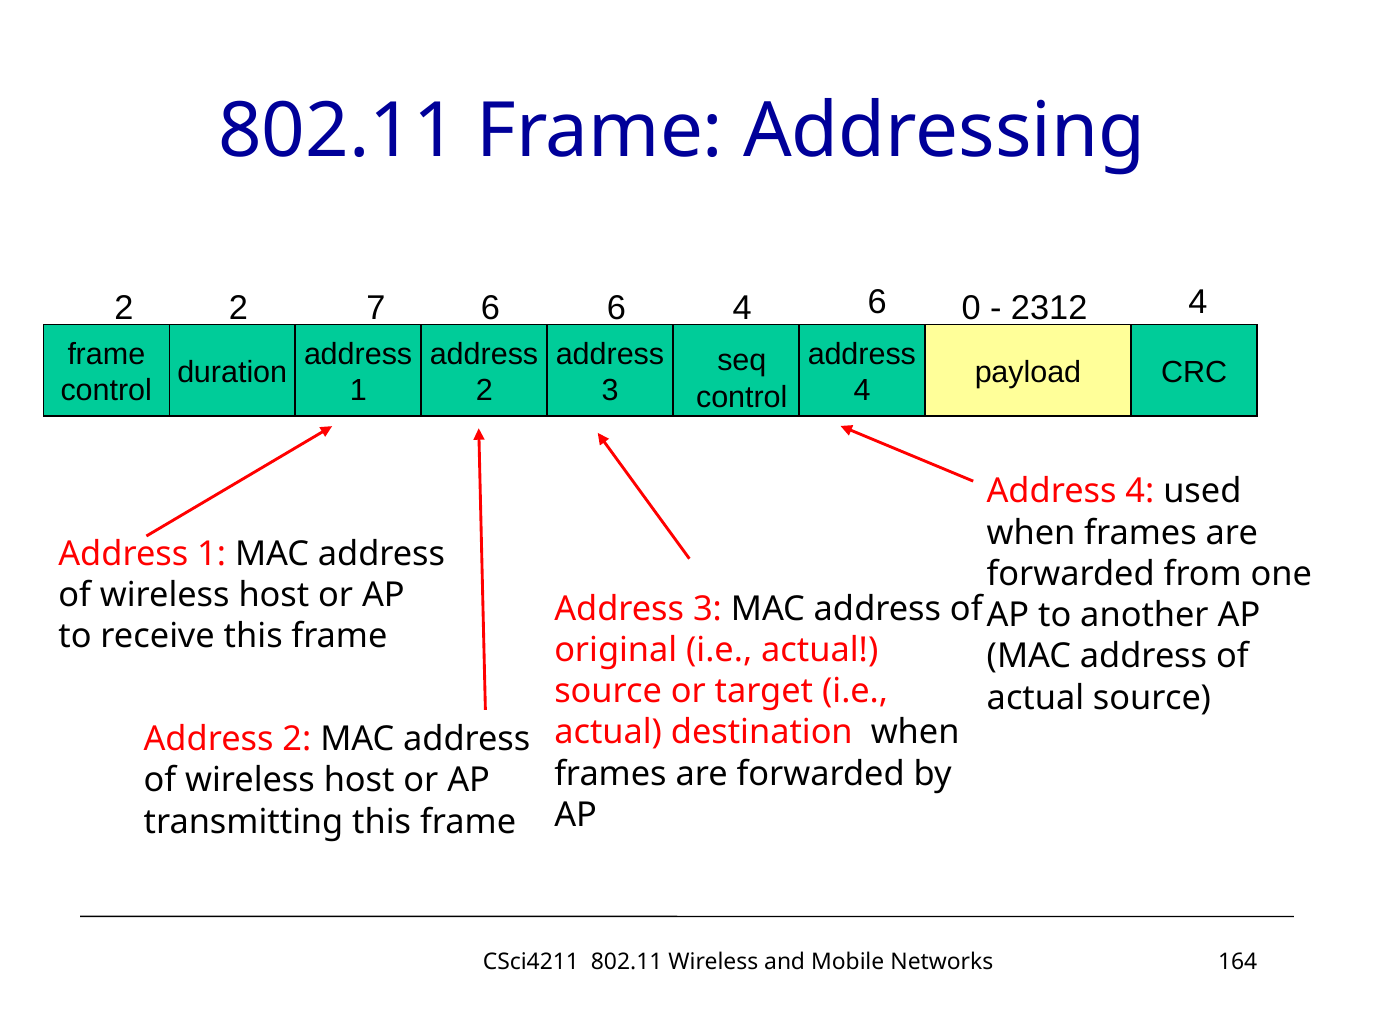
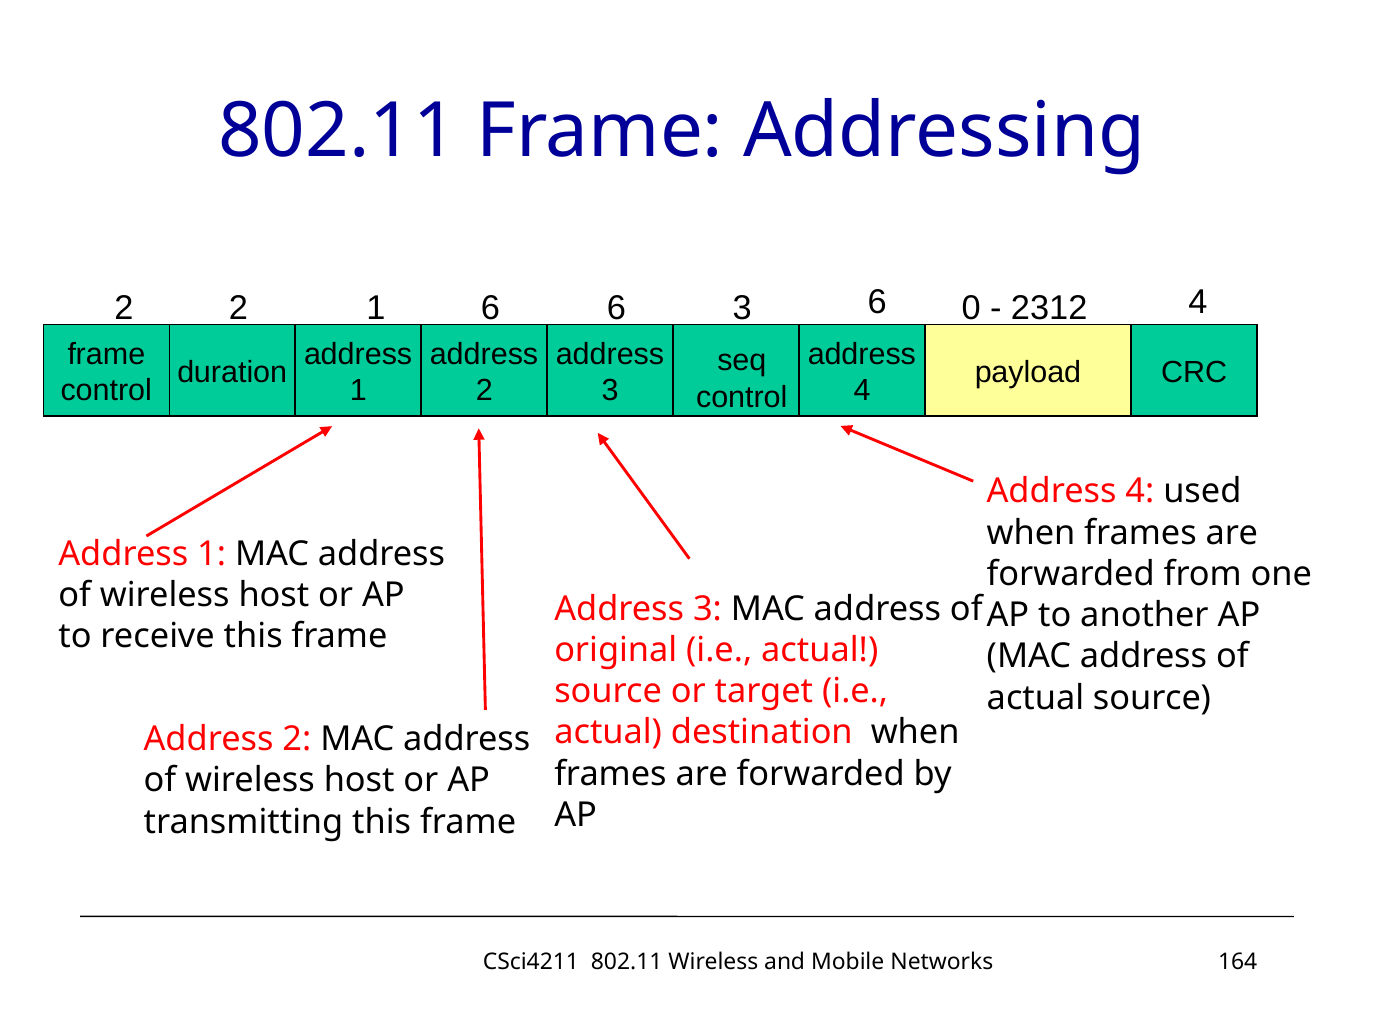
2 7: 7 -> 1
6 4: 4 -> 3
